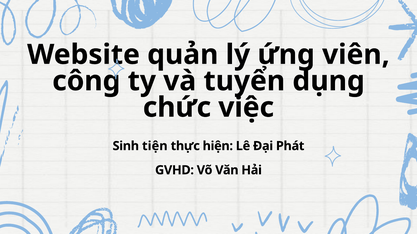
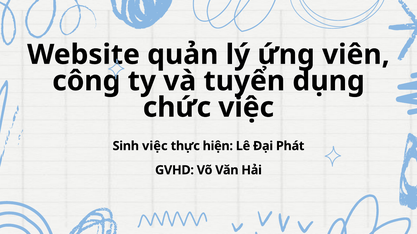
Sinh tiện: tiện -> việc
